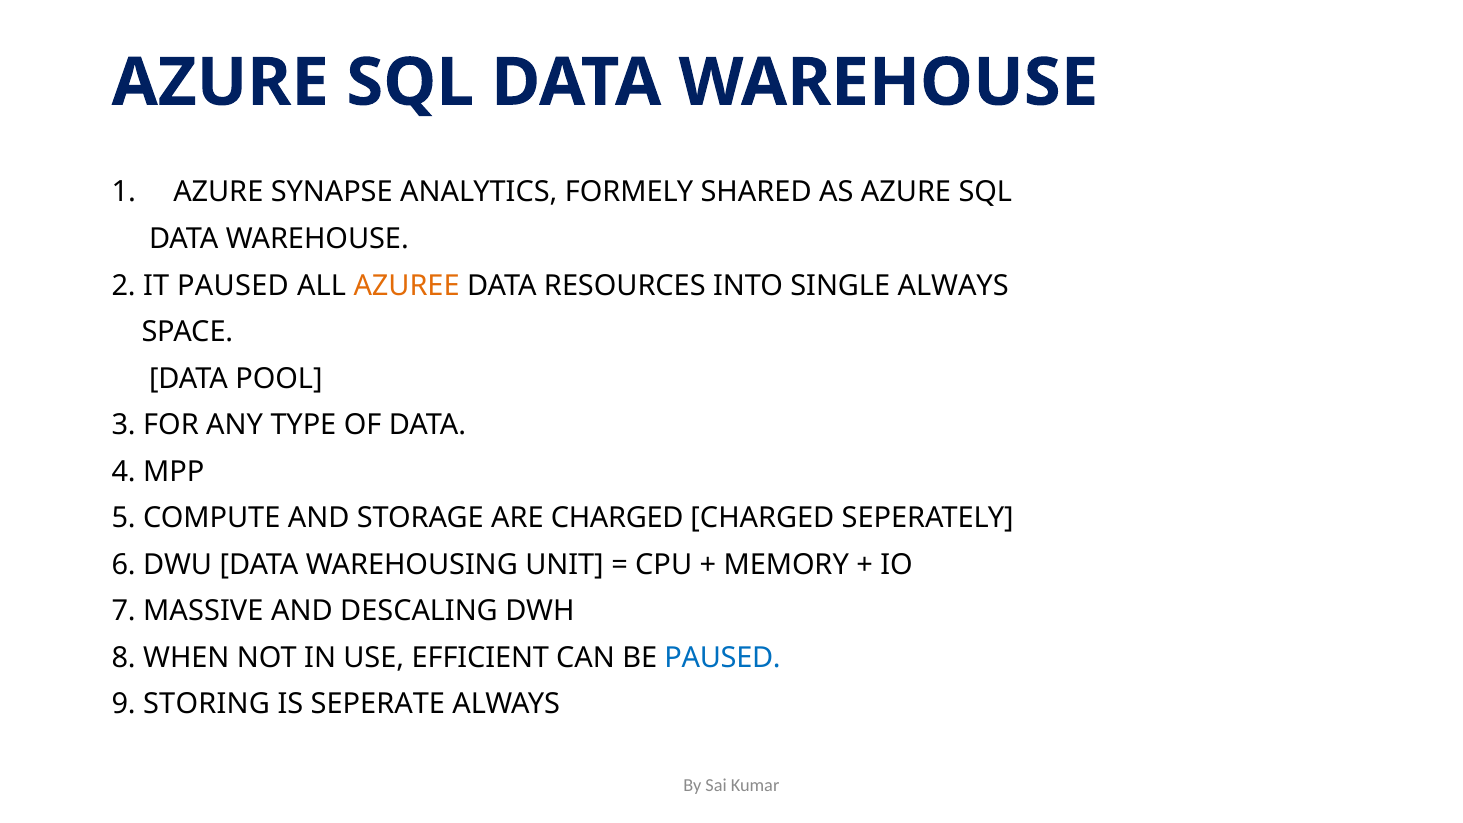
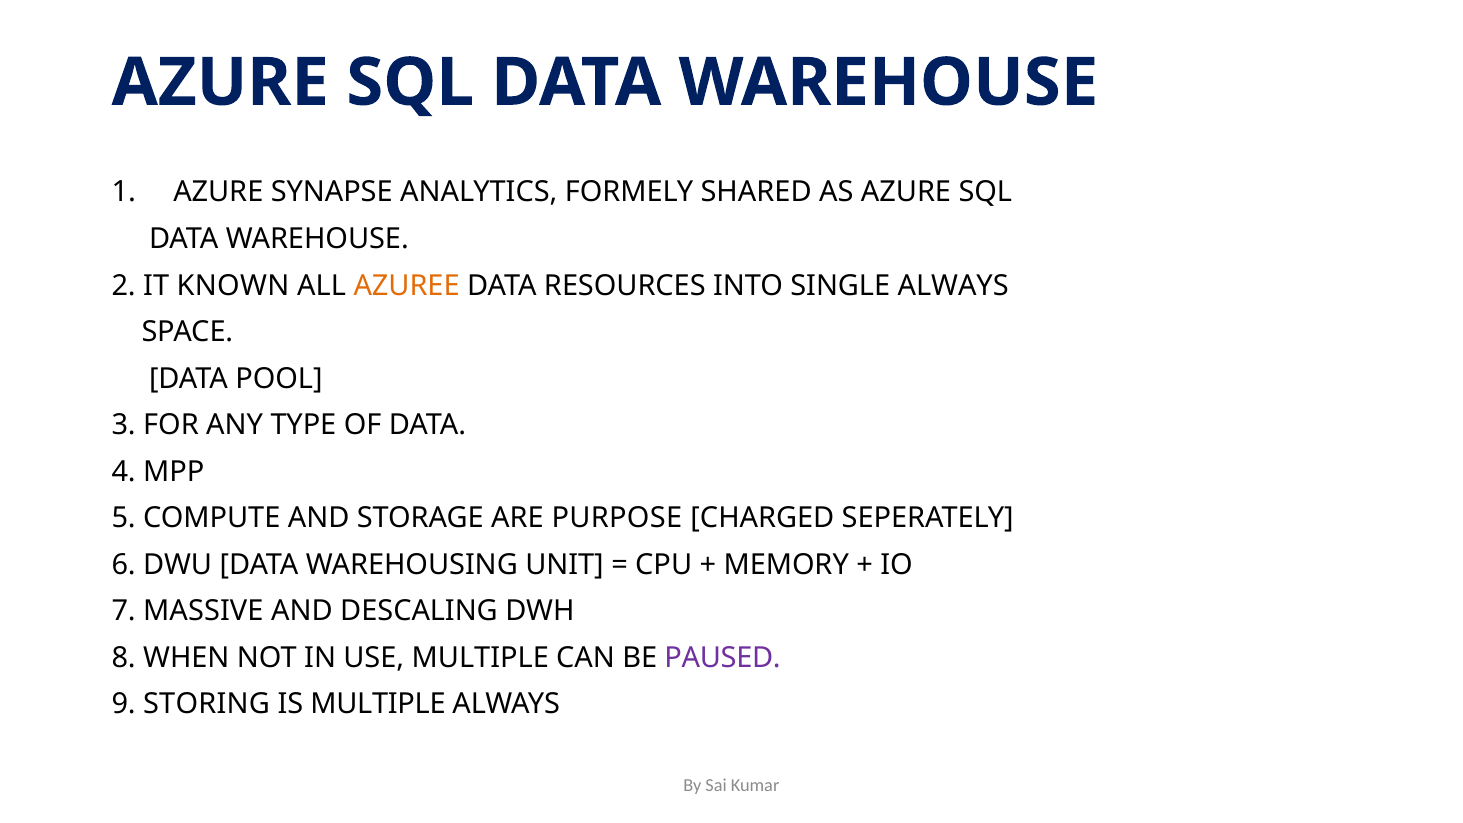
IT PAUSED: PAUSED -> KNOWN
ARE CHARGED: CHARGED -> PURPOSE
USE EFFICIENT: EFFICIENT -> MULTIPLE
PAUSED at (723, 658) colour: blue -> purple
IS SEPERATE: SEPERATE -> MULTIPLE
